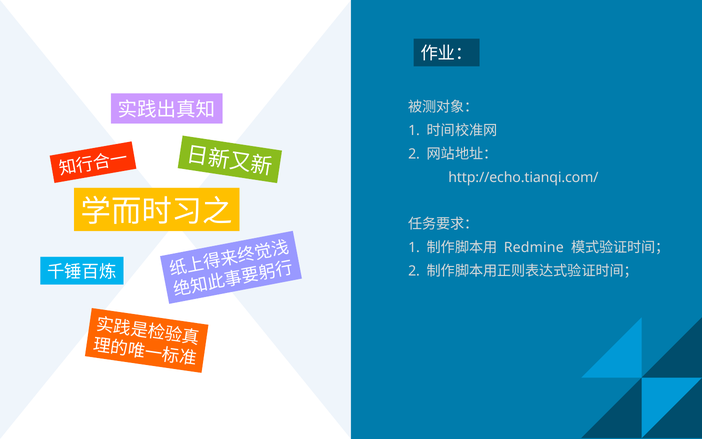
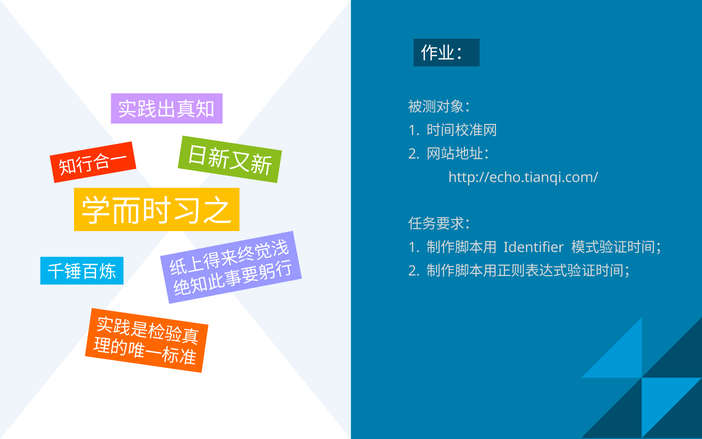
Redmine: Redmine -> Identifier
